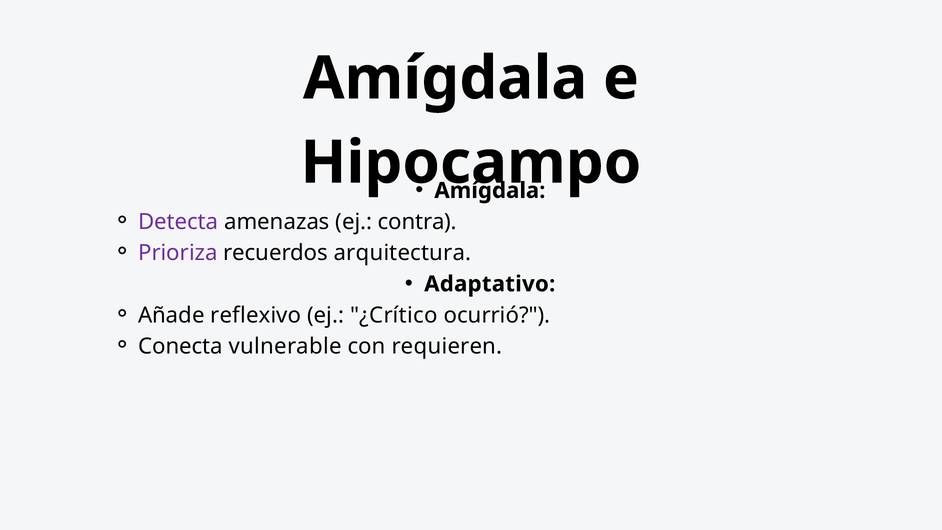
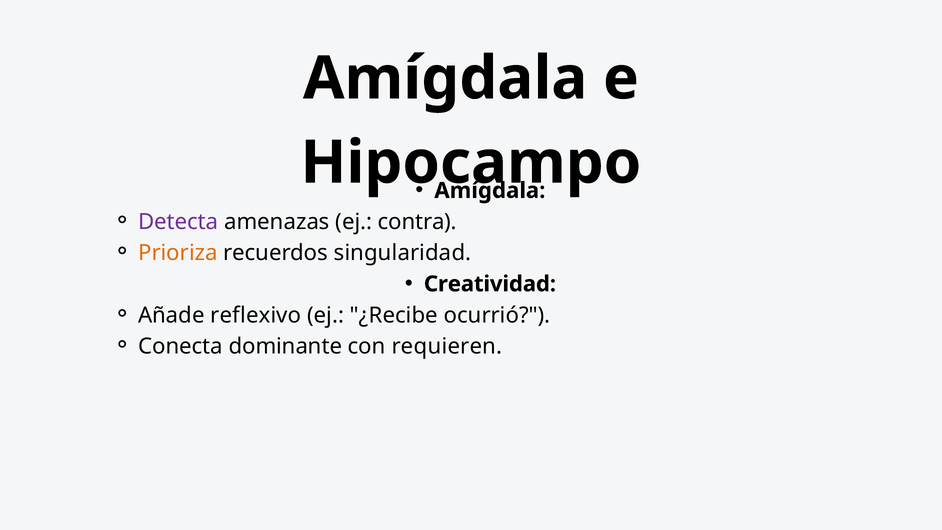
Prioriza colour: purple -> orange
arquitectura: arquitectura -> singularidad
Adaptativo: Adaptativo -> Creatividad
¿Crítico: ¿Crítico -> ¿Recibe
vulnerable: vulnerable -> dominante
